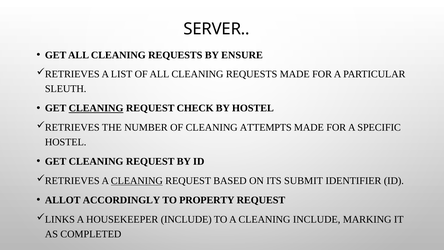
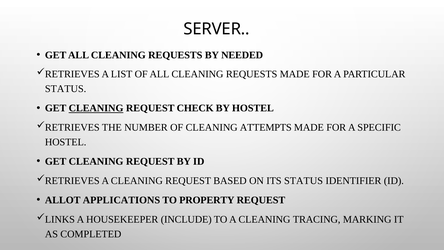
ENSURE: ENSURE -> NEEDED
SLEUTH at (66, 89): SLEUTH -> STATUS
CLEANING at (137, 181) underline: present -> none
ITS SUBMIT: SUBMIT -> STATUS
ACCORDINGLY: ACCORDINGLY -> APPLICATIONS
CLEANING INCLUDE: INCLUDE -> TRACING
